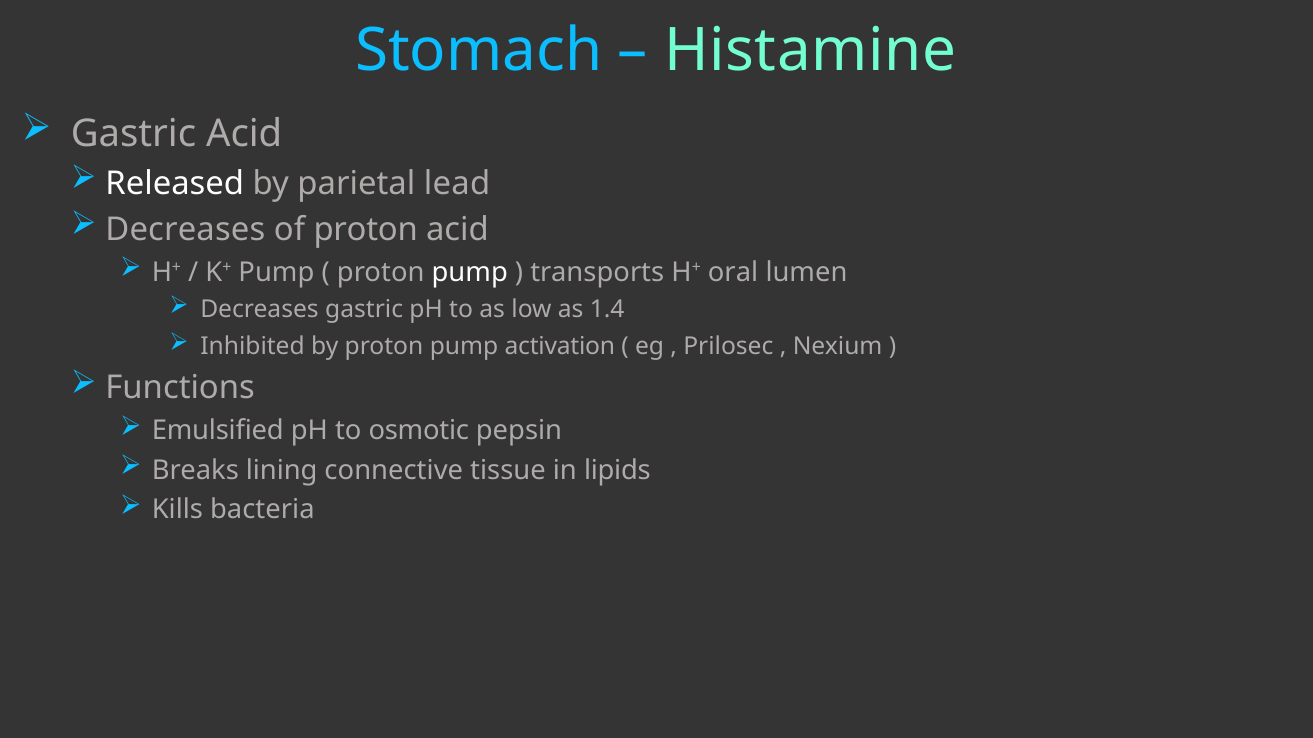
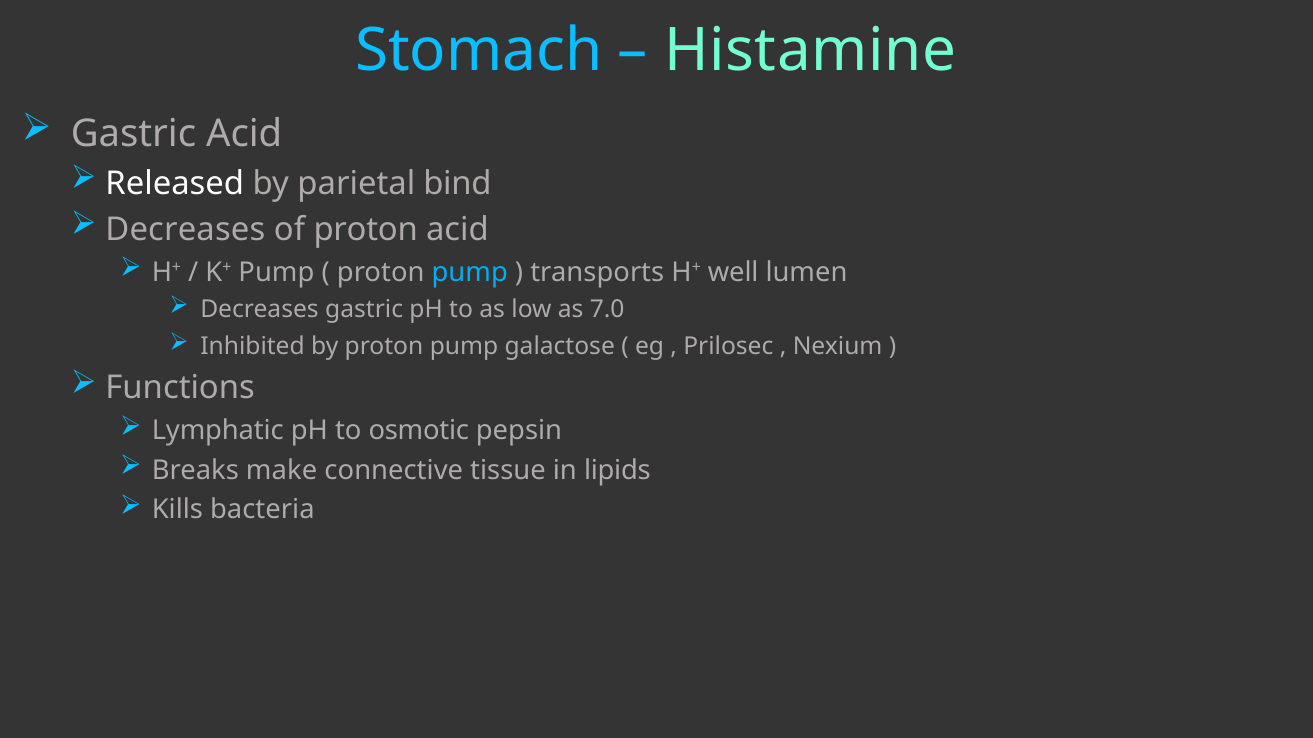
lead: lead -> bind
pump at (470, 272) colour: white -> light blue
oral: oral -> well
1.4: 1.4 -> 7.0
activation: activation -> galactose
Emulsified: Emulsified -> Lymphatic
lining: lining -> make
